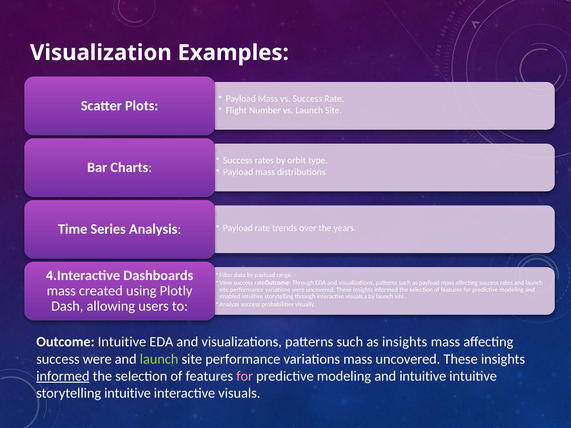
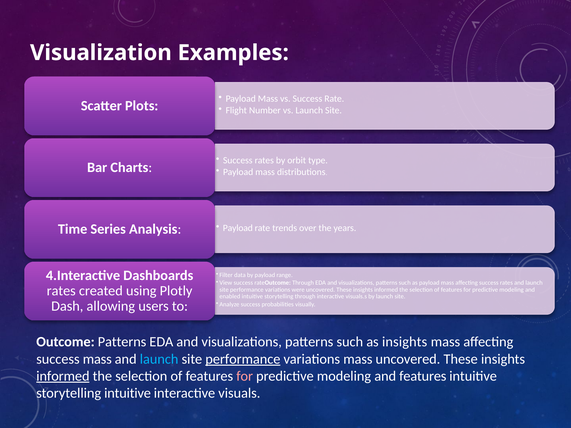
mass at (61, 291): mass -> rates
Outcome Intuitive: Intuitive -> Patterns
success were: were -> mass
launch at (159, 359) colour: light green -> light blue
performance at (243, 359) underline: none -> present
and intuitive: intuitive -> features
